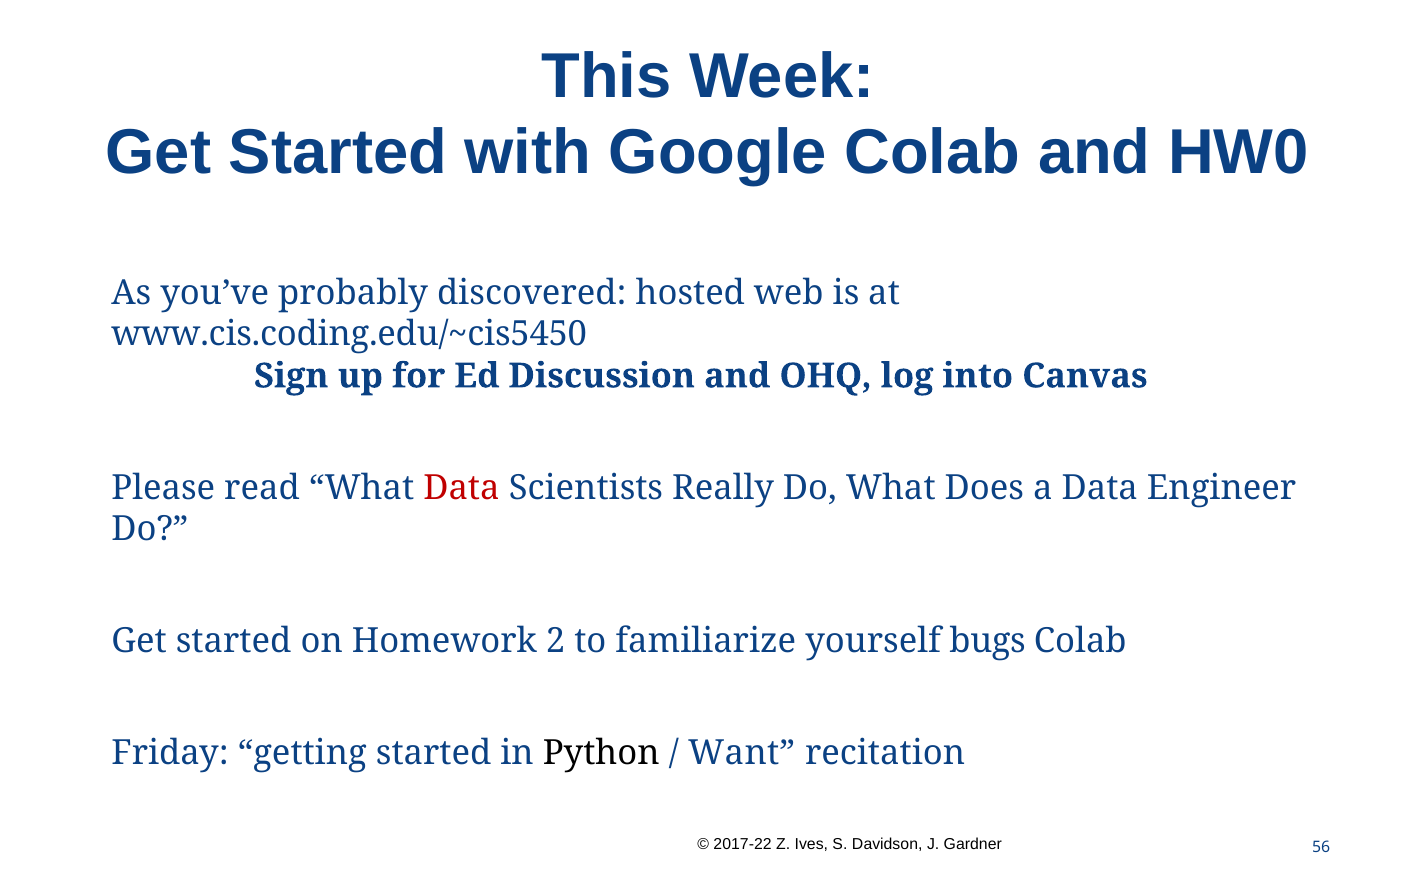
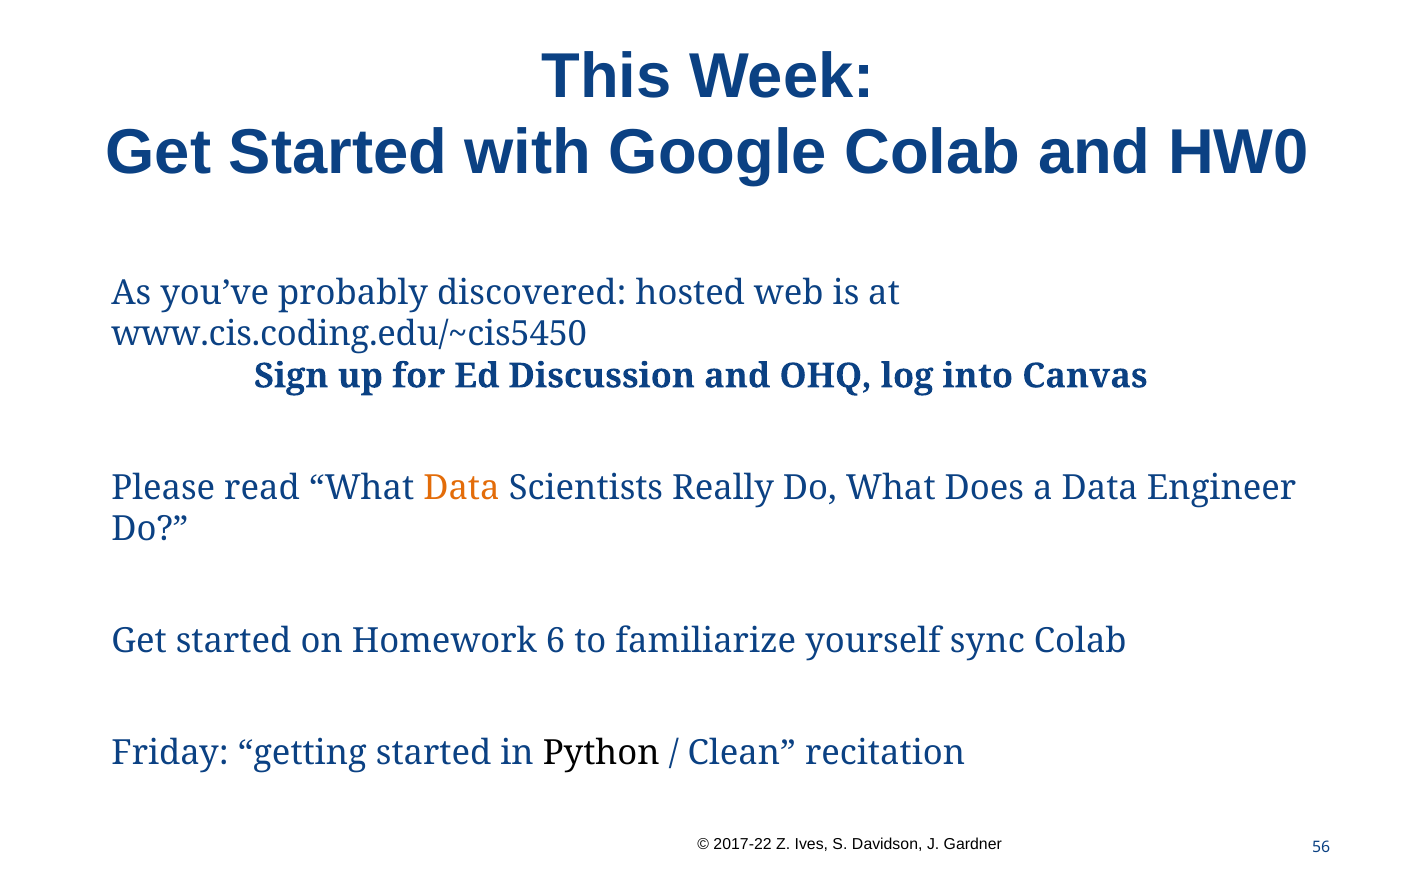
Data at (462, 488) colour: red -> orange
2: 2 -> 6
bugs: bugs -> sync
Want: Want -> Clean
